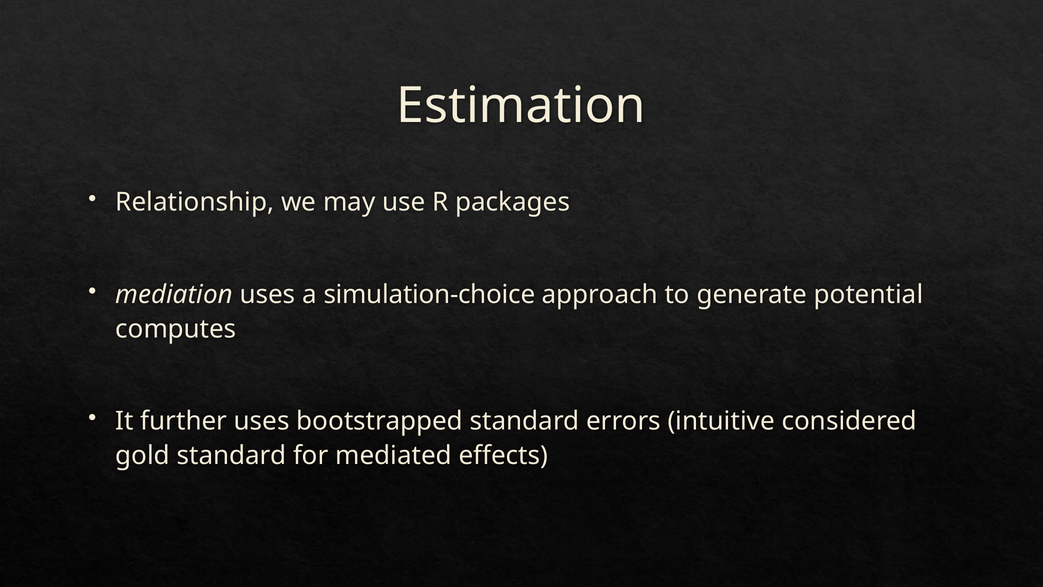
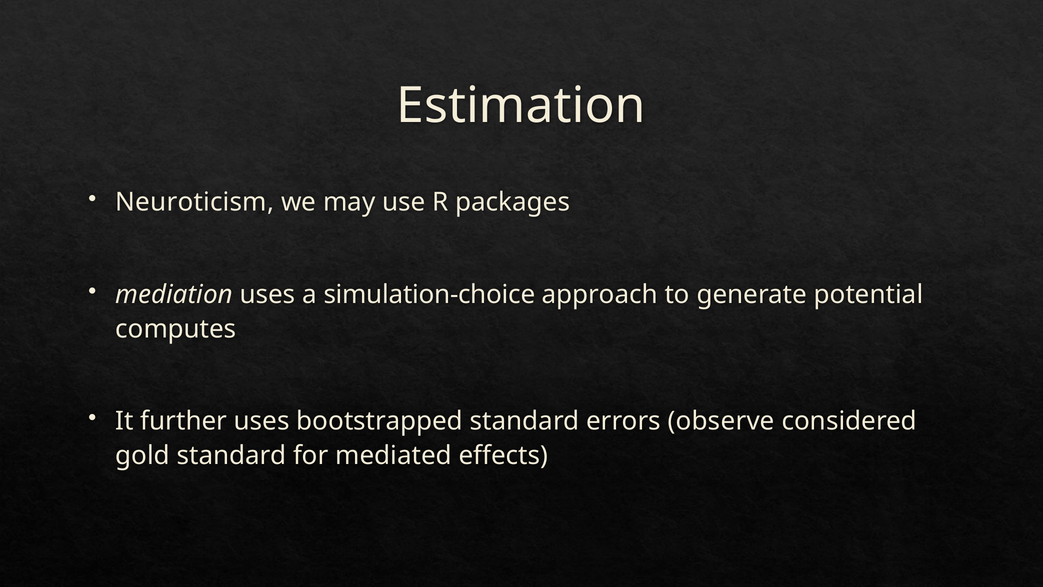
Relationship: Relationship -> Neuroticism
intuitive: intuitive -> observe
